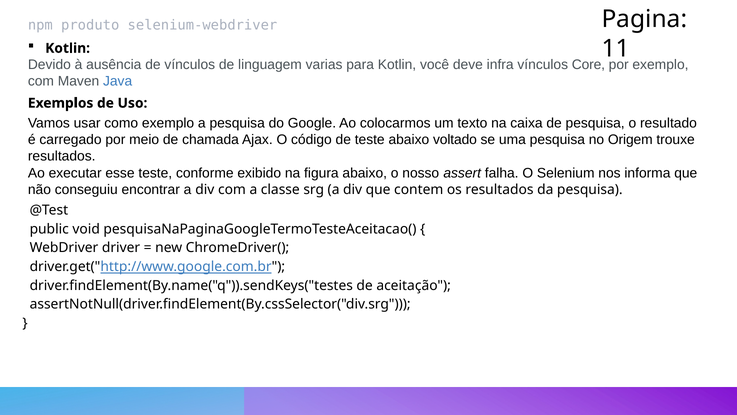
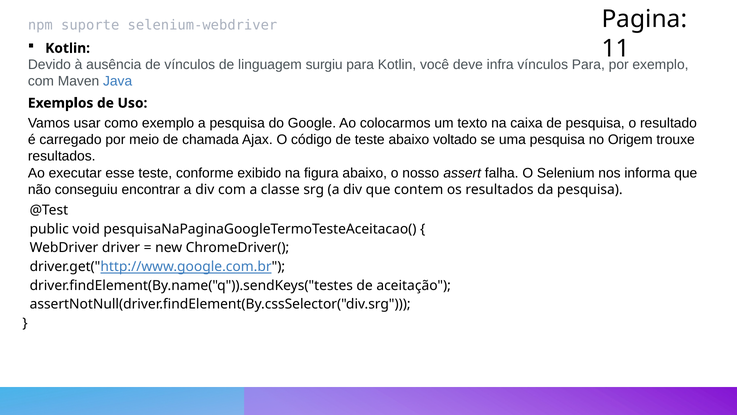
produto: produto -> suporte
varias: varias -> surgiu
vínculos Core: Core -> Para
